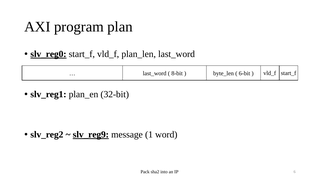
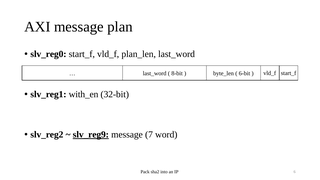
AXI program: program -> message
slv_reg0 underline: present -> none
plan_en: plan_en -> with_en
1: 1 -> 7
